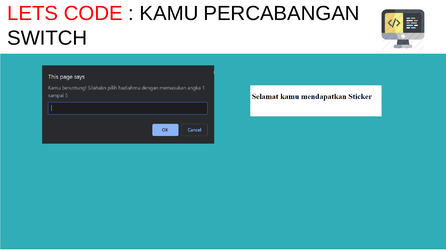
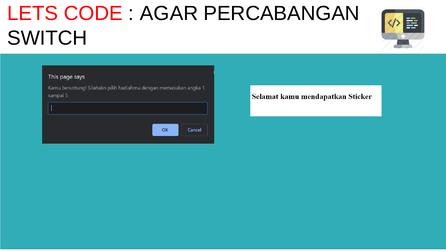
KAMU: KAMU -> AGAR
